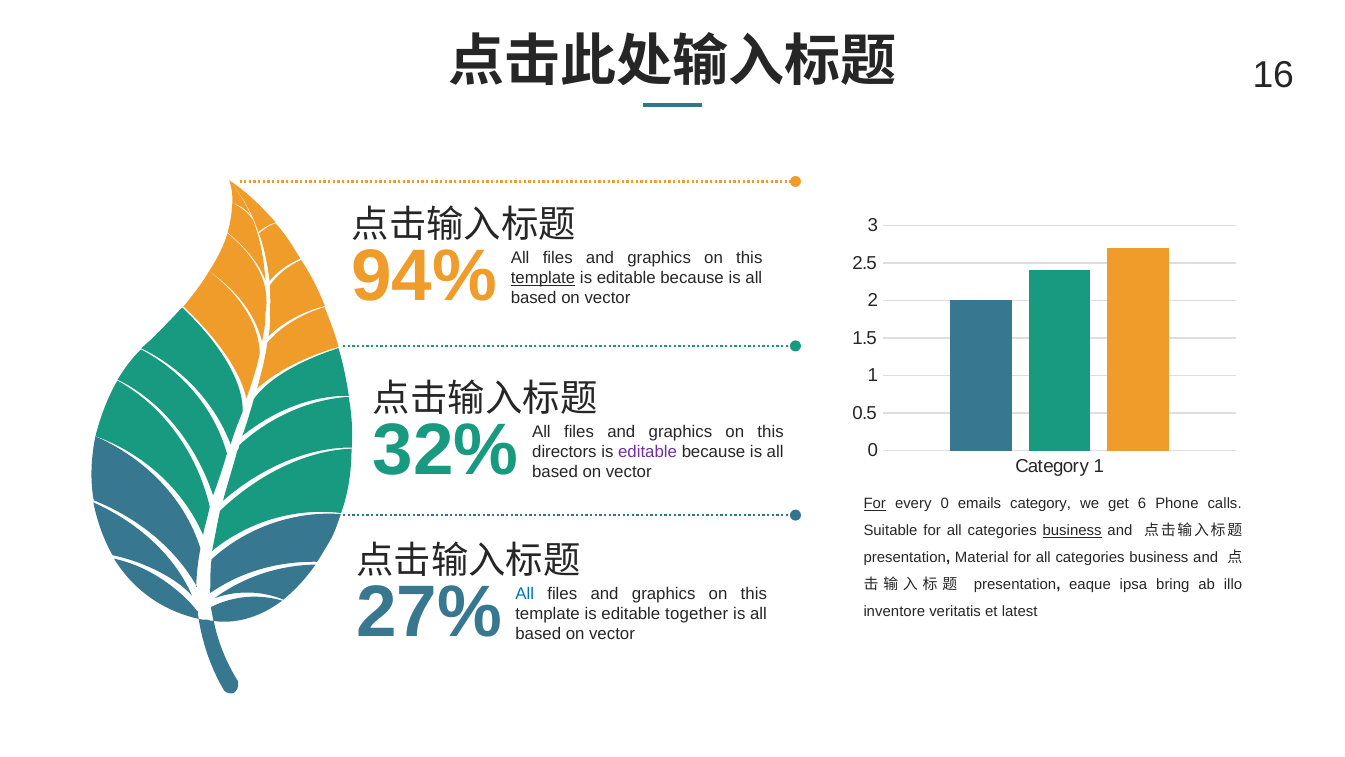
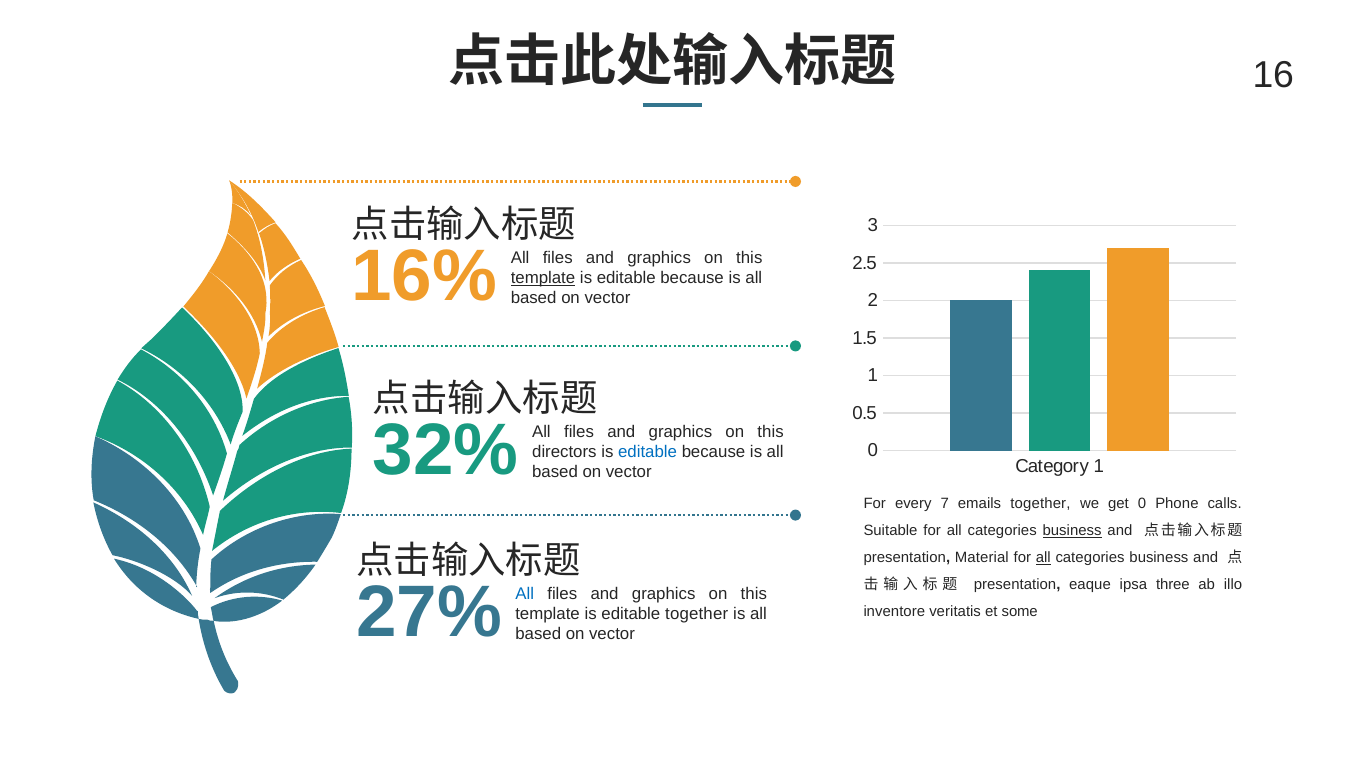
94%: 94% -> 16%
editable at (648, 451) colour: purple -> blue
For at (875, 504) underline: present -> none
every 0: 0 -> 7
emails category: category -> together
get 6: 6 -> 0
all at (1043, 557) underline: none -> present
bring: bring -> three
latest: latest -> some
